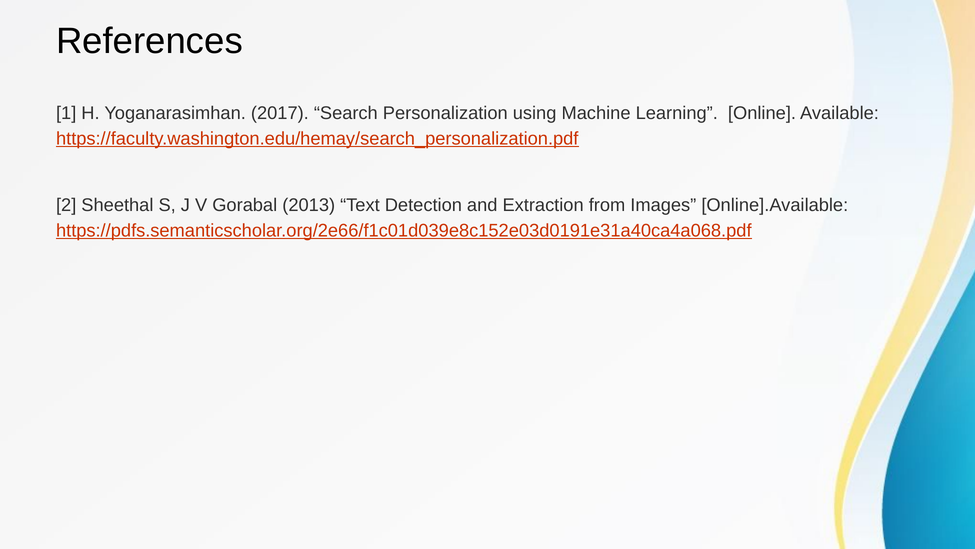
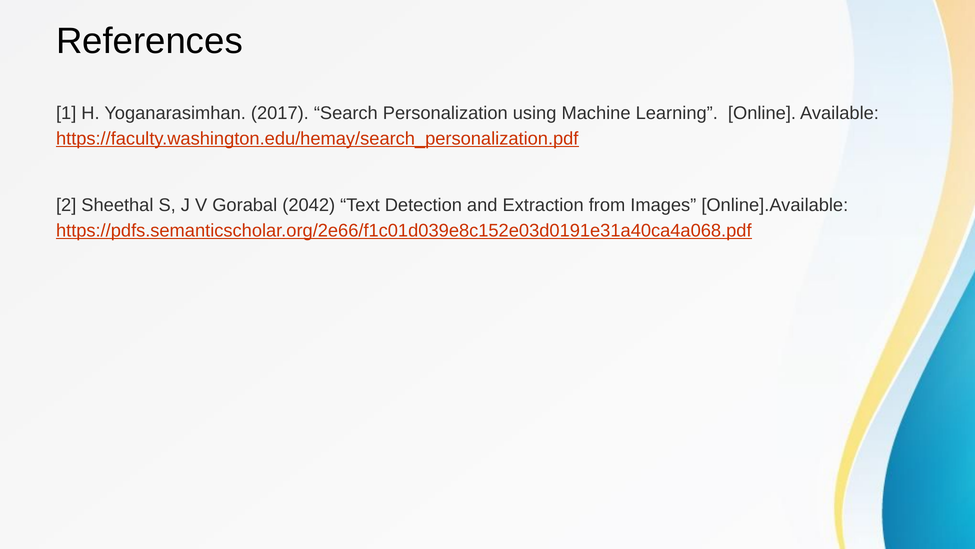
2013: 2013 -> 2042
